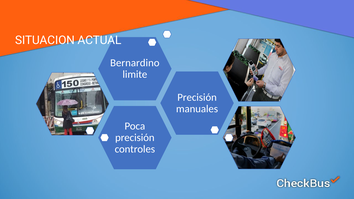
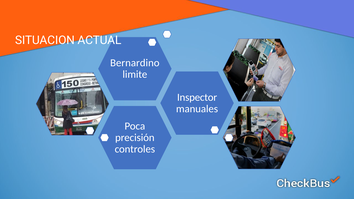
Precisión at (197, 97): Precisión -> Inspector
